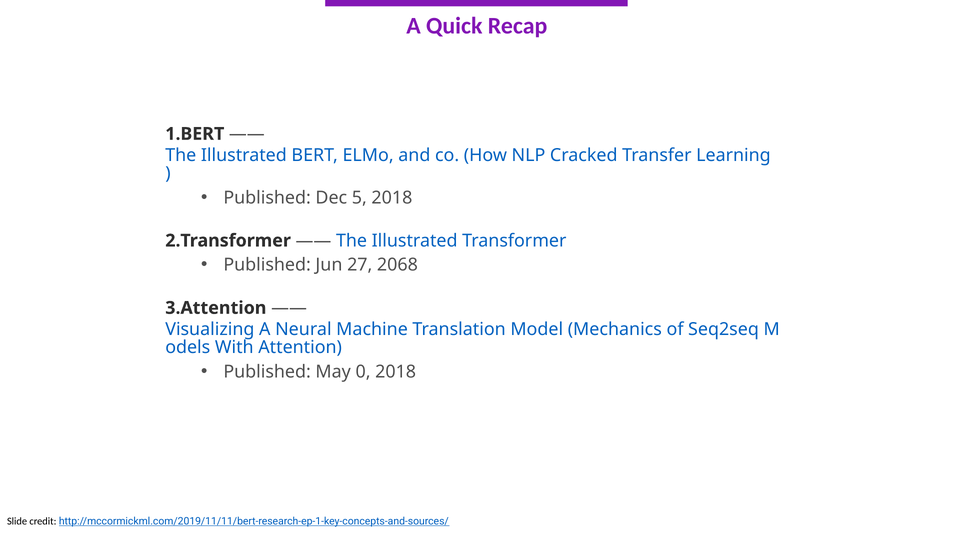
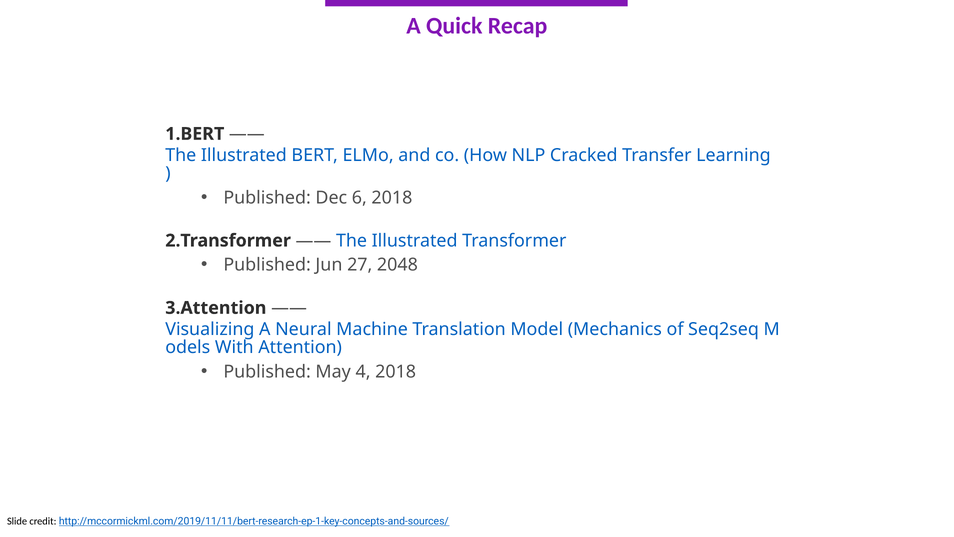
5: 5 -> 6
2068: 2068 -> 2048
0: 0 -> 4
